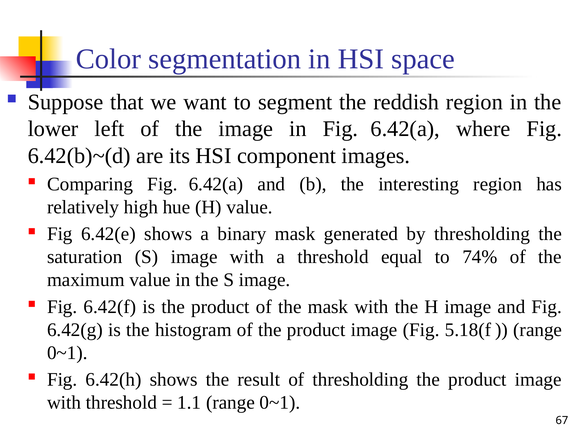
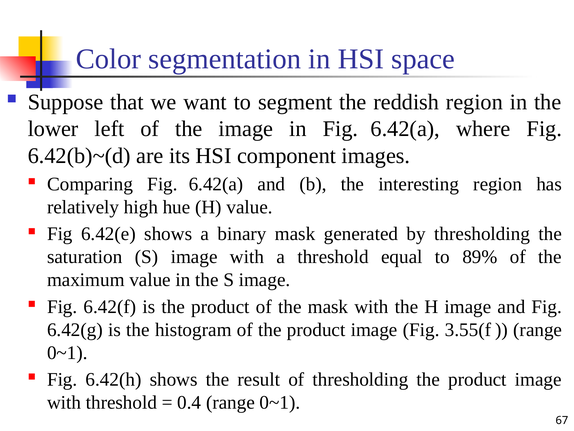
74%: 74% -> 89%
5.18(f: 5.18(f -> 3.55(f
1.1: 1.1 -> 0.4
